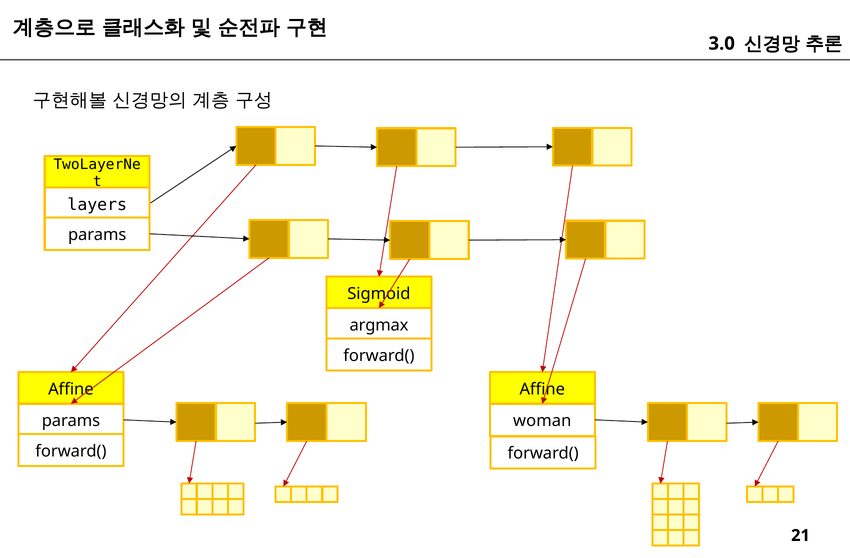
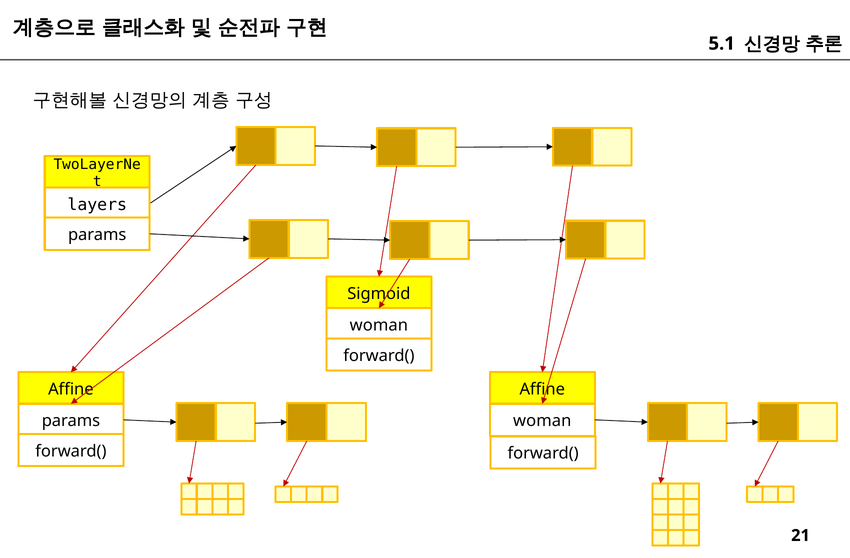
3.0: 3.0 -> 5.1
argmax at (379, 326): argmax -> woman
